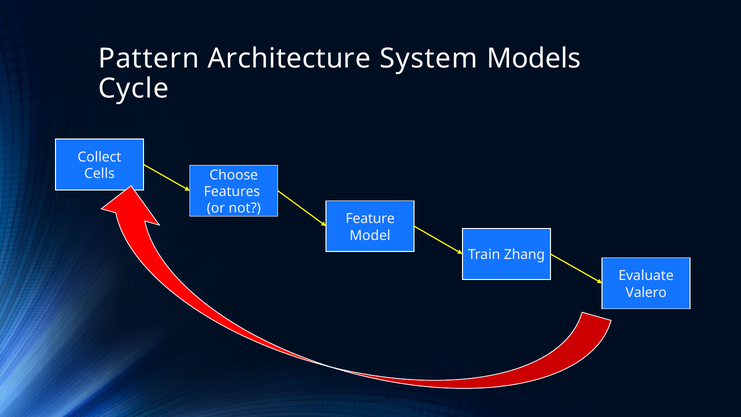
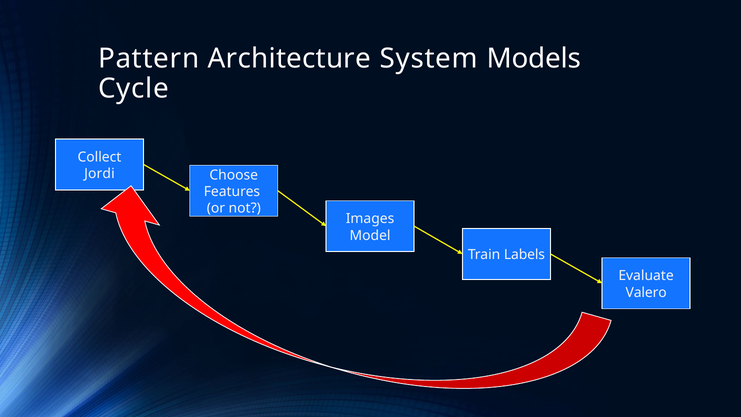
Cells: Cells -> Jordi
Feature: Feature -> Images
Zhang: Zhang -> Labels
